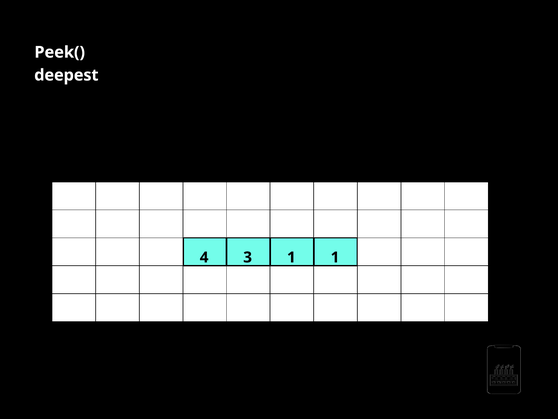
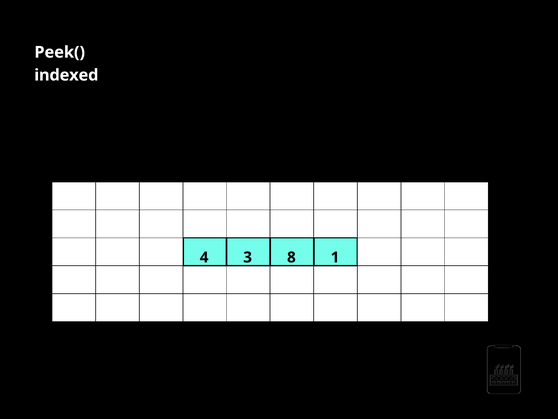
deepest: deepest -> indexed
3 1: 1 -> 8
